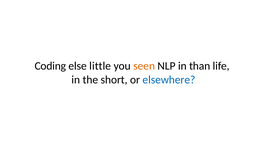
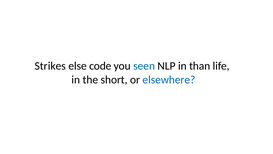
Coding: Coding -> Strikes
little: little -> code
seen colour: orange -> blue
